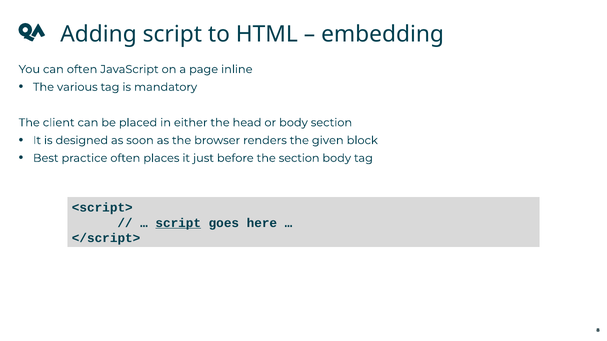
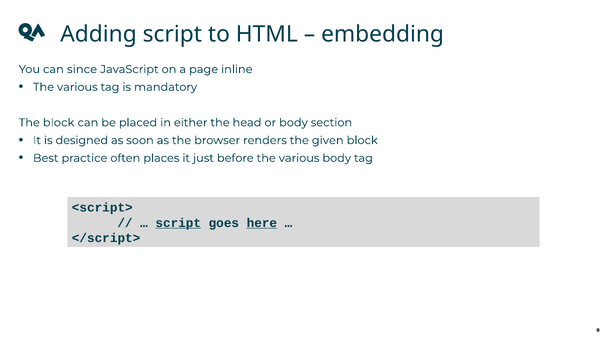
can often: often -> since
The client: client -> block
before the section: section -> various
here underline: none -> present
